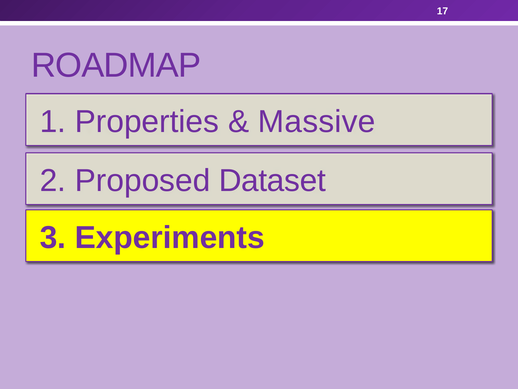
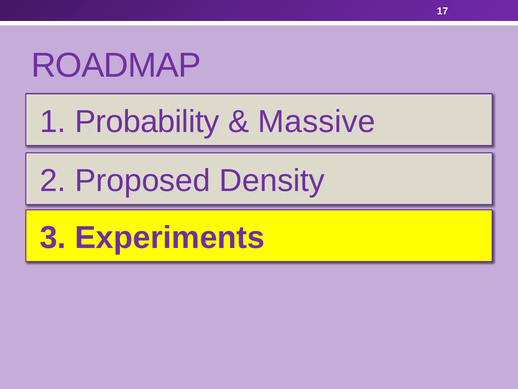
Properties: Properties -> Probability
Dataset: Dataset -> Density
